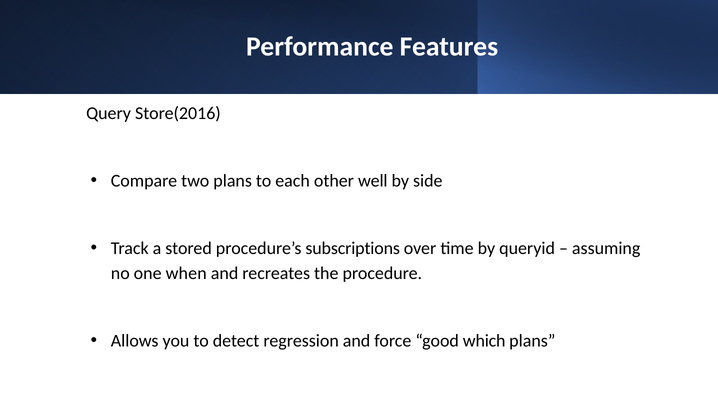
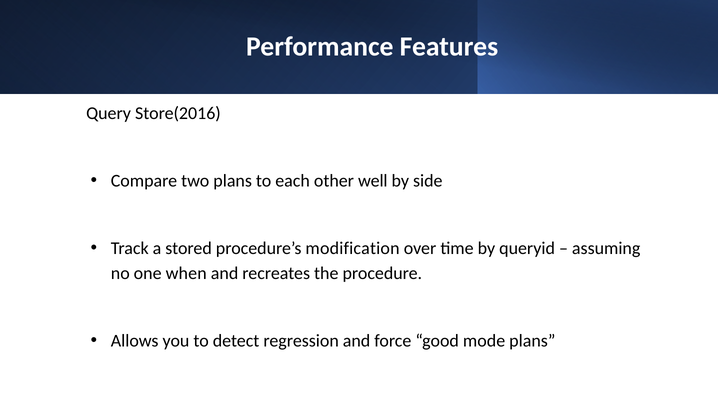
subscriptions: subscriptions -> modification
which: which -> mode
